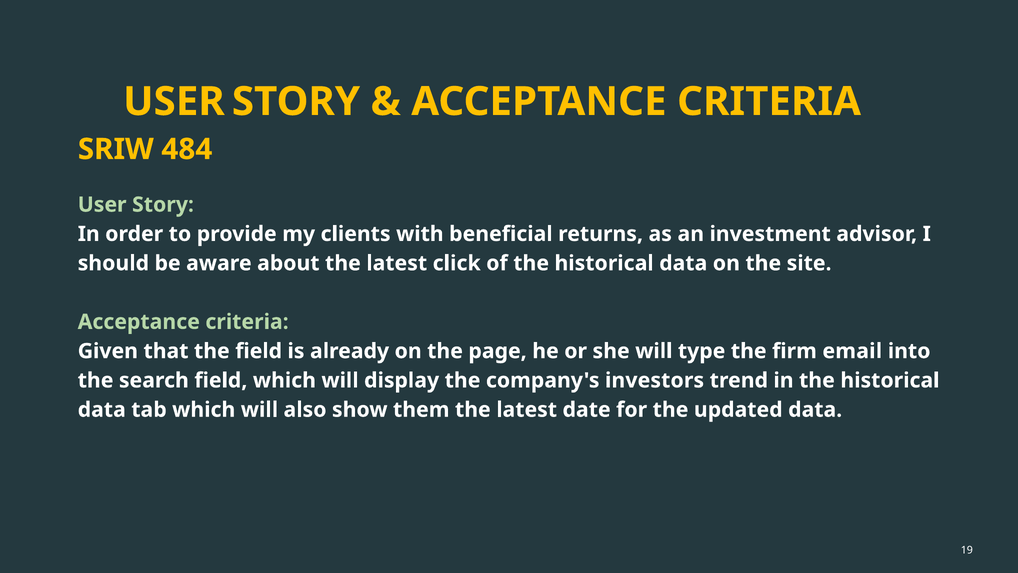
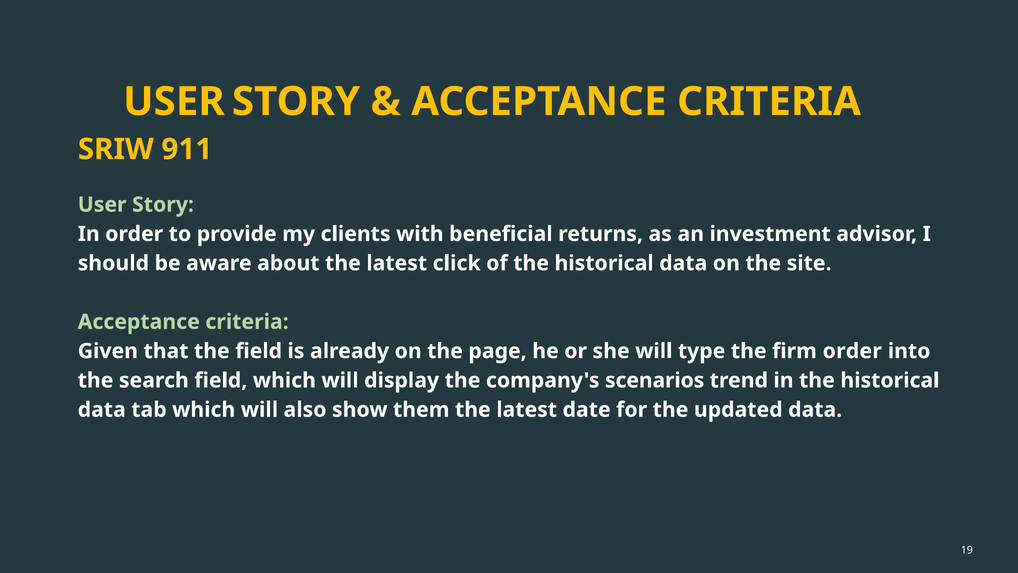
484: 484 -> 911
firm email: email -> order
investors: investors -> scenarios
